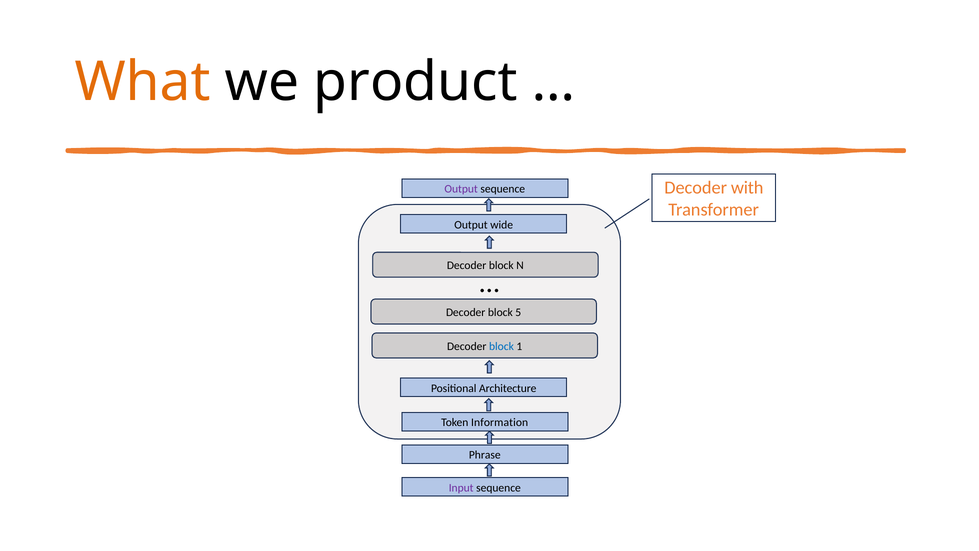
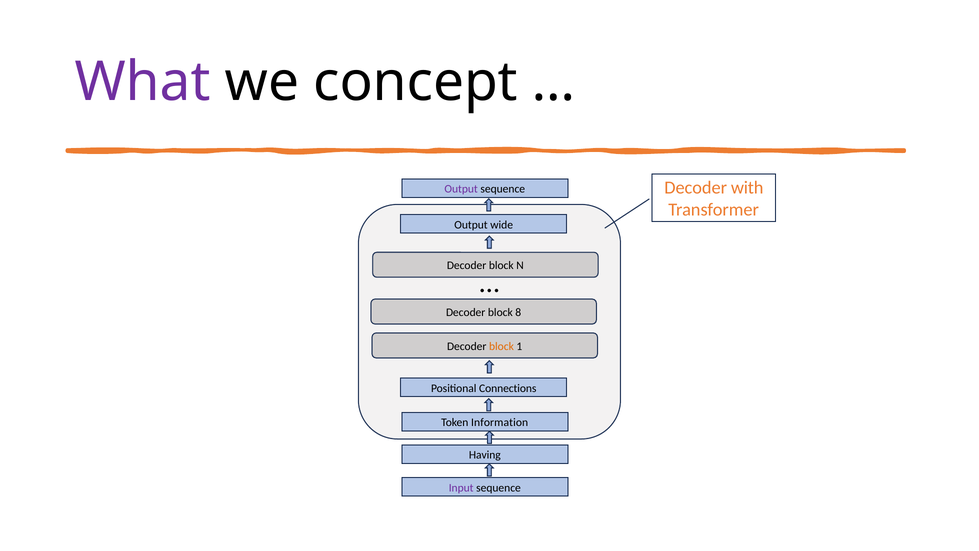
What colour: orange -> purple
product: product -> concept
5: 5 -> 8
block at (501, 346) colour: blue -> orange
Architecture: Architecture -> Connections
Phrase: Phrase -> Having
